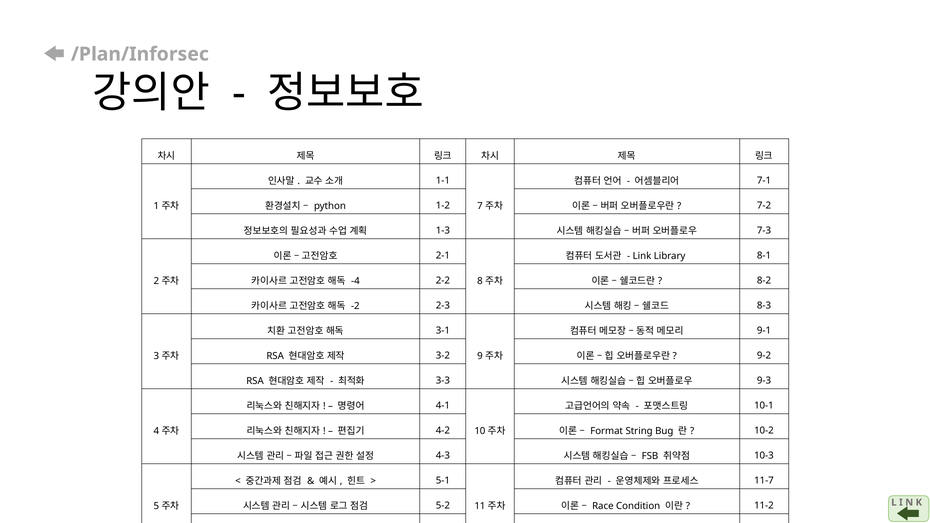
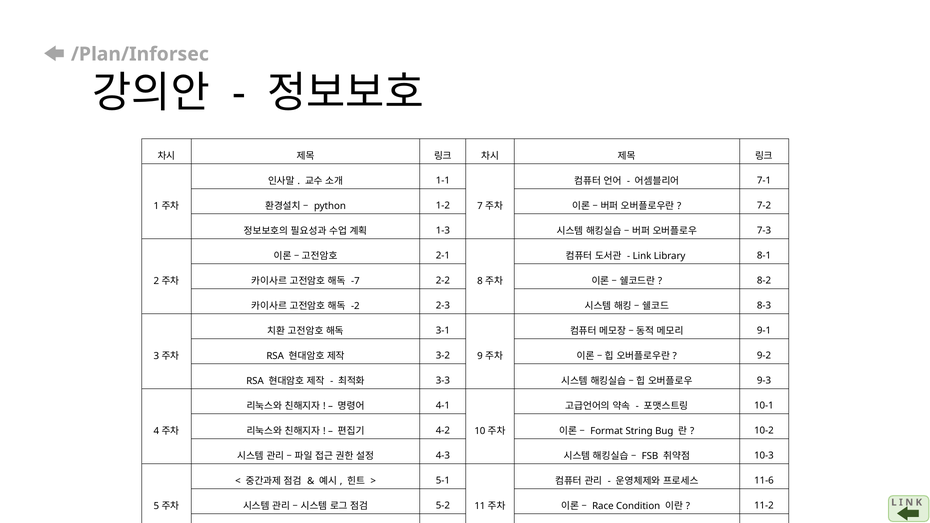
-4: -4 -> -7
11-7: 11-7 -> 11-6
